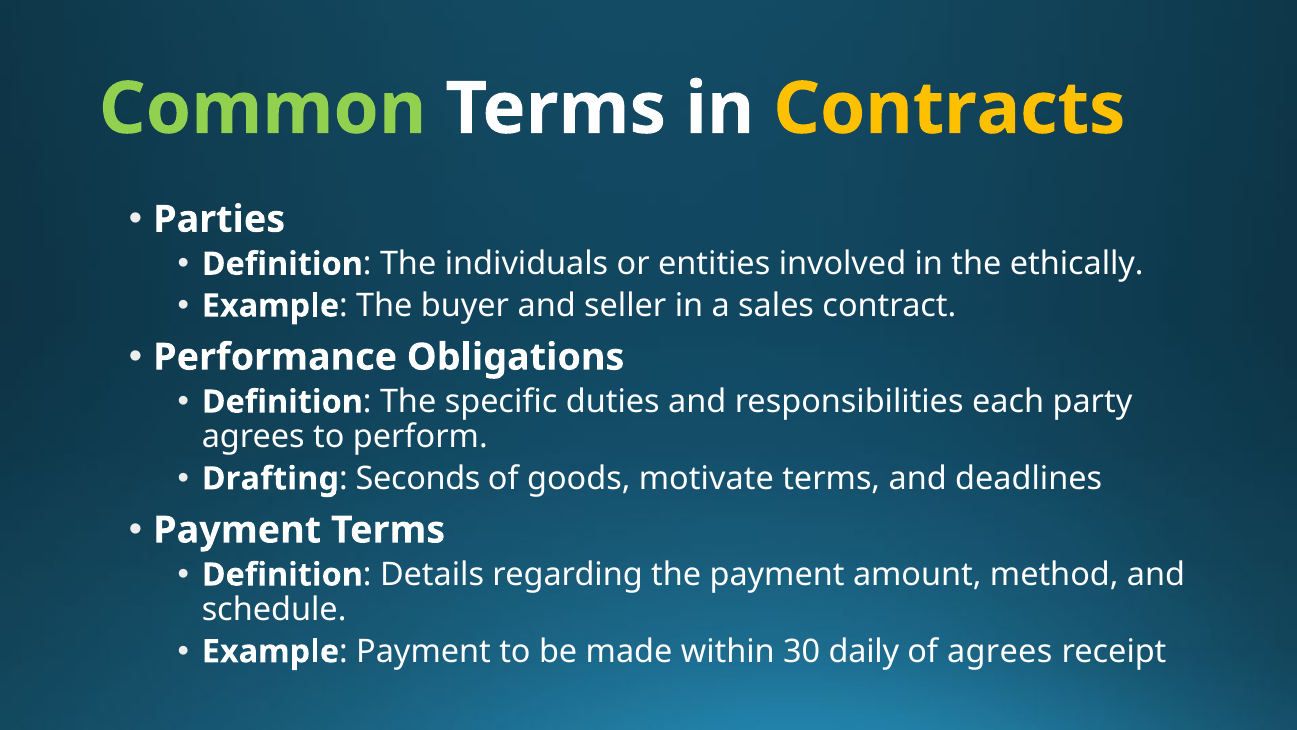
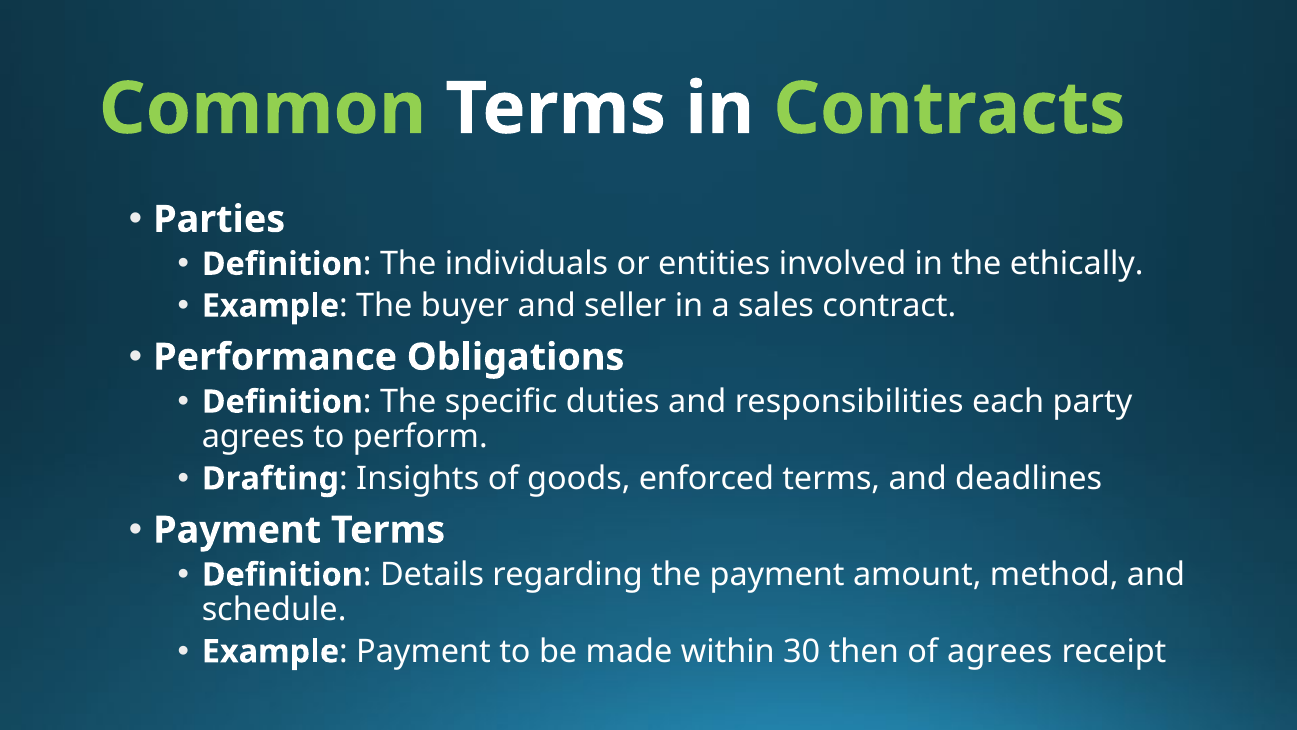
Contracts colour: yellow -> light green
Seconds: Seconds -> Insights
motivate: motivate -> enforced
daily: daily -> then
